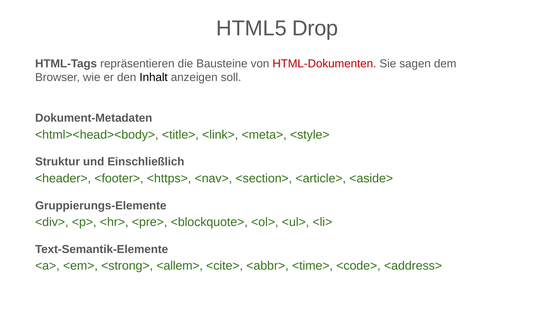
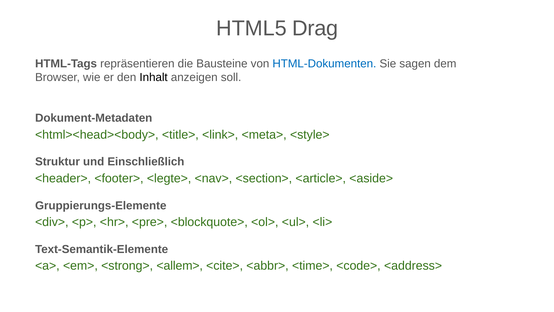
Drop: Drop -> Drag
HTML-Dokumenten colour: red -> blue
<https>: <https> -> <legte>
